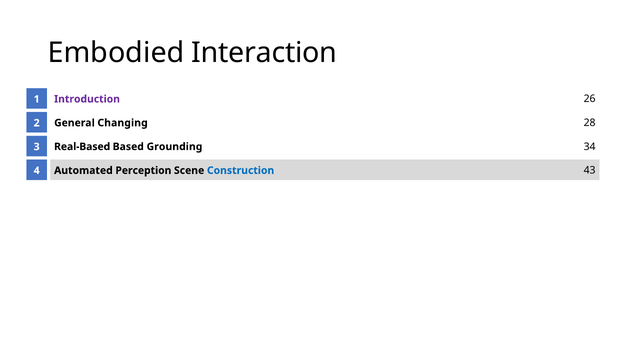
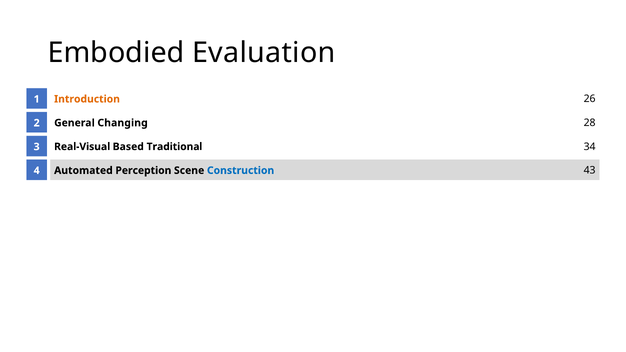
Interaction: Interaction -> Evaluation
Introduction colour: purple -> orange
Real-Based: Real-Based -> Real-Visual
Grounding: Grounding -> Traditional
